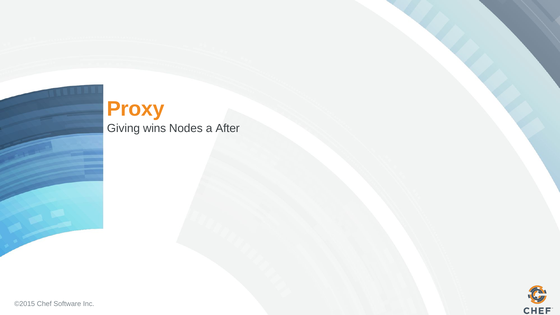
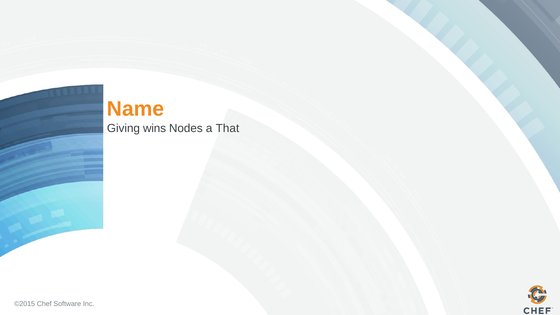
Proxy: Proxy -> Name
After: After -> That
